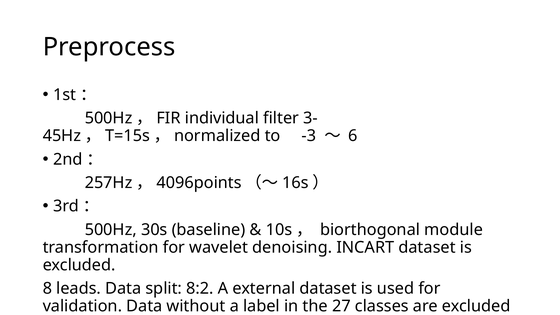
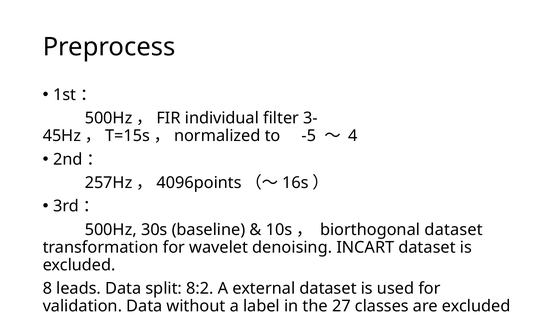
-3: -3 -> -5
6: 6 -> 4
biorthogonal module: module -> dataset
